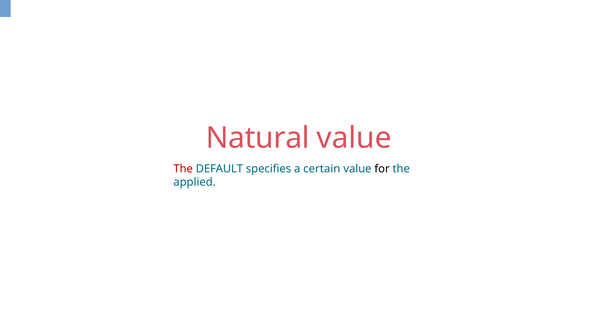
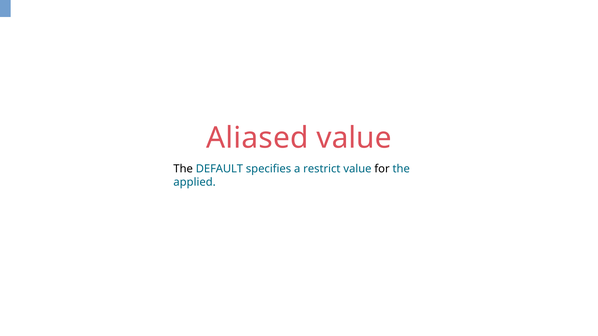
Natural: Natural -> Aliased
The at (183, 169) colour: red -> black
certain: certain -> restrict
